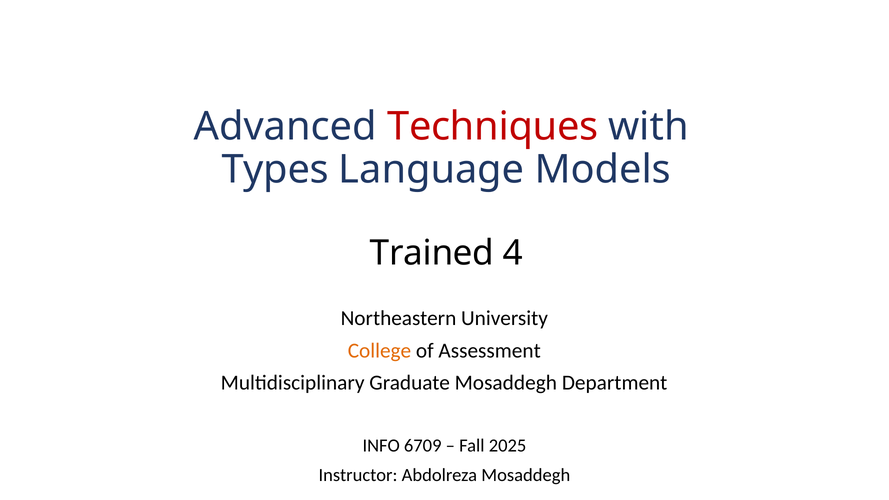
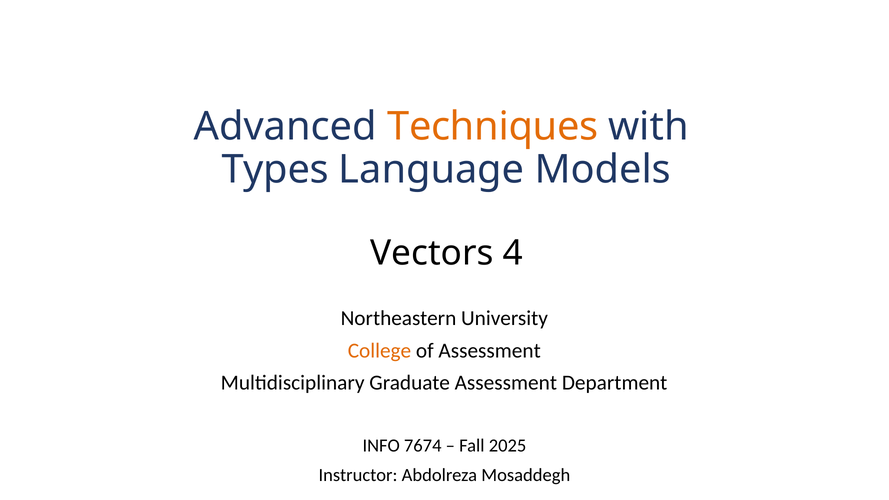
Techniques colour: red -> orange
Trained: Trained -> Vectors
Graduate Mosaddegh: Mosaddegh -> Assessment
6709: 6709 -> 7674
